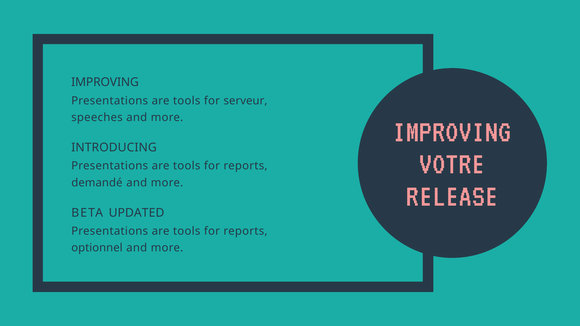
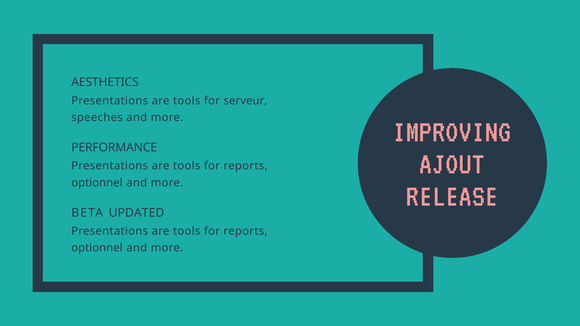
IMPROVING at (105, 82): IMPROVING -> AESTHETICS
INTRODUCING: INTRODUCING -> PERFORMANCE
VOTRE: VOTRE -> AJOUT
demandé at (97, 183): demandé -> optionnel
